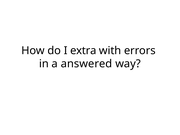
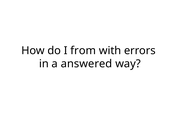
extra: extra -> from
